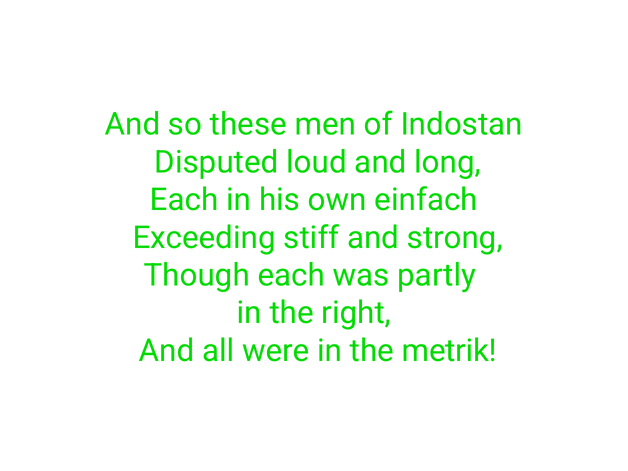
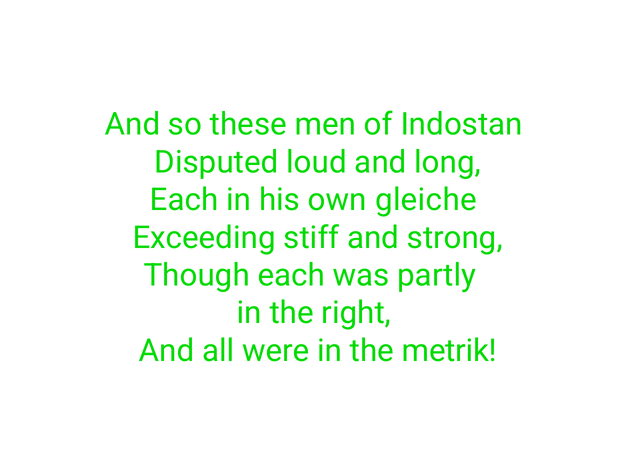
einfach: einfach -> gleiche
